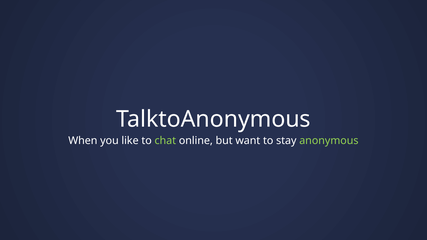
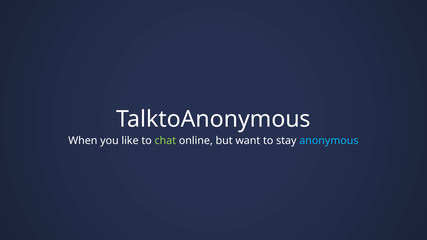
anonymous colour: light green -> light blue
